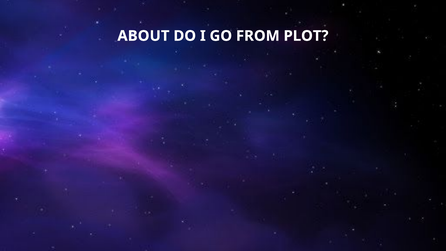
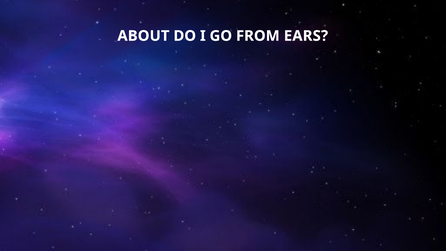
PLOT: PLOT -> EARS
